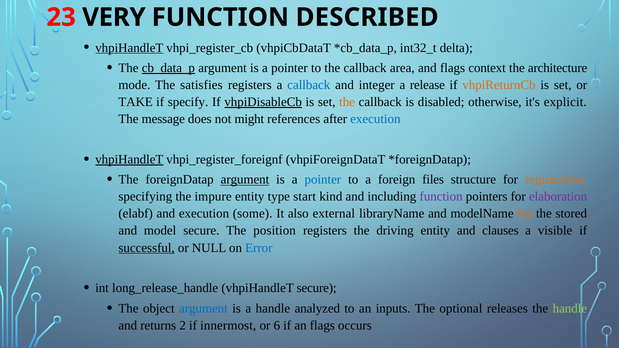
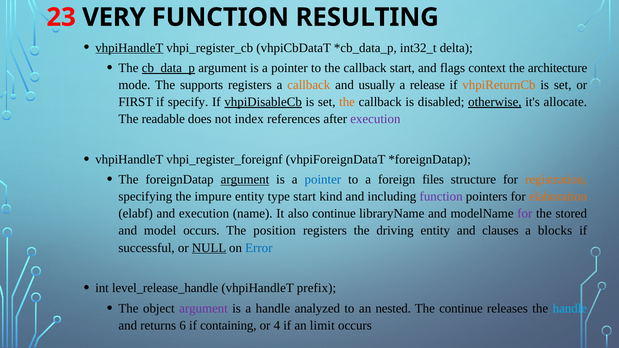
DESCRIBED: DESCRIBED -> RESULTING
callback area: area -> start
satisfies: satisfies -> supports
callback at (309, 85) colour: blue -> orange
integer: integer -> usually
TAKE: TAKE -> FIRST
otherwise underline: none -> present
explicit: explicit -> allocate
message: message -> readable
might: might -> index
execution at (375, 119) colour: blue -> purple
vhpiHandleT at (129, 160) underline: present -> none
elaboration colour: purple -> orange
some: some -> name
also external: external -> continue
for at (525, 214) colour: orange -> purple
model secure: secure -> occurs
visible: visible -> blocks
successful underline: present -> none
NULL underline: none -> present
long_release_handle: long_release_handle -> level_release_handle
vhpiHandleT secure: secure -> prefix
argument at (203, 309) colour: blue -> purple
inputs: inputs -> nested
The optional: optional -> continue
handle at (570, 309) colour: light green -> light blue
2: 2 -> 6
innermost: innermost -> containing
6: 6 -> 4
an flags: flags -> limit
